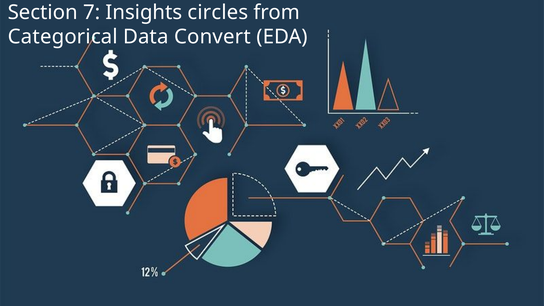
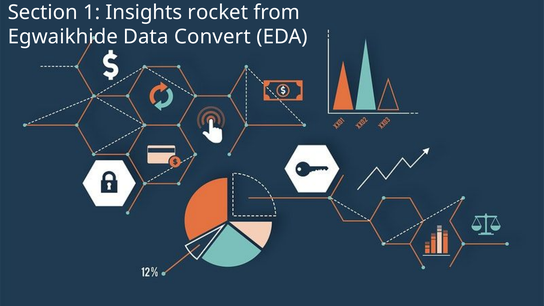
7: 7 -> 1
circles: circles -> rocket
Categorical: Categorical -> Egwaikhide
